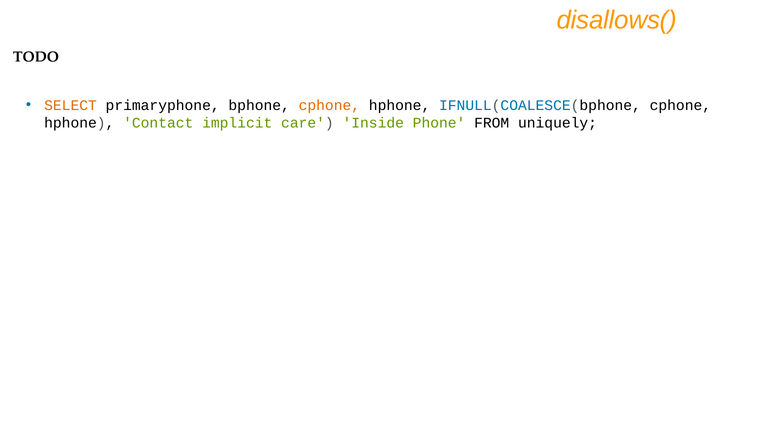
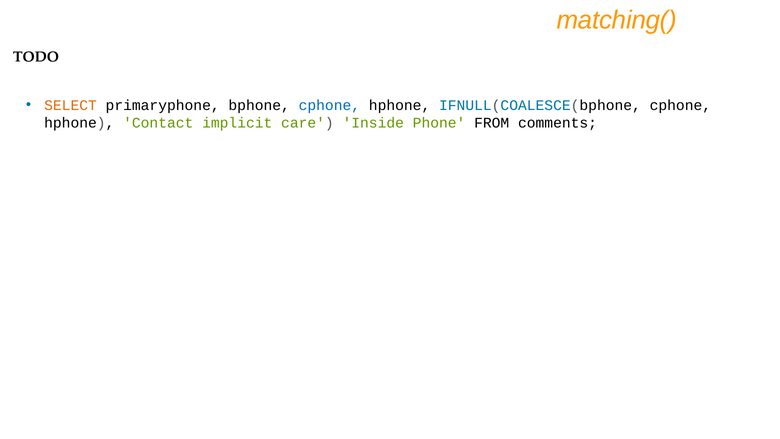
disallows(: disallows( -> matching(
cphone at (329, 105) colour: orange -> blue
uniquely: uniquely -> comments
